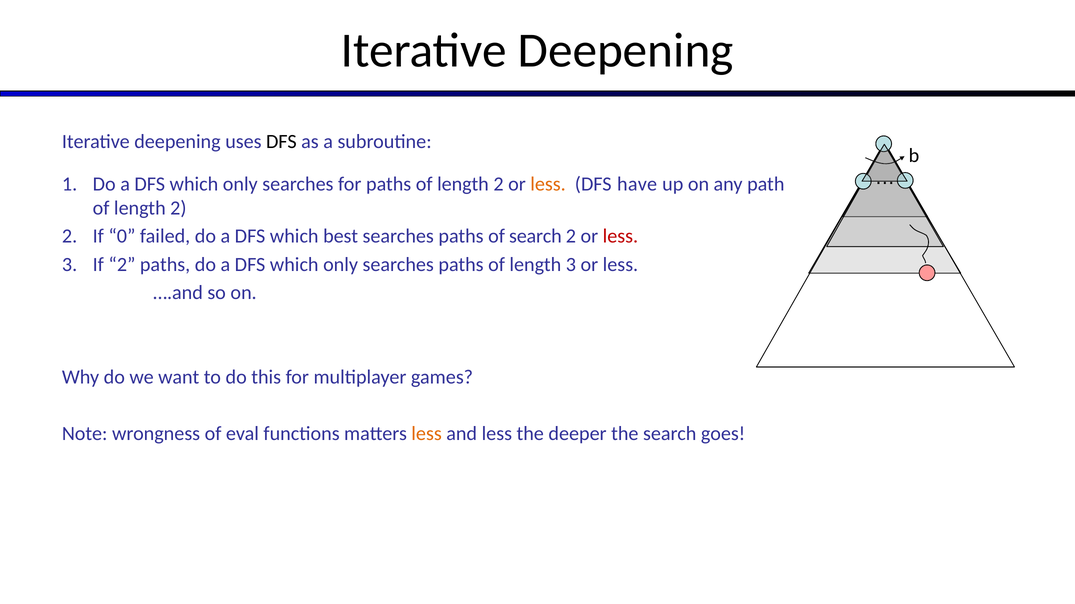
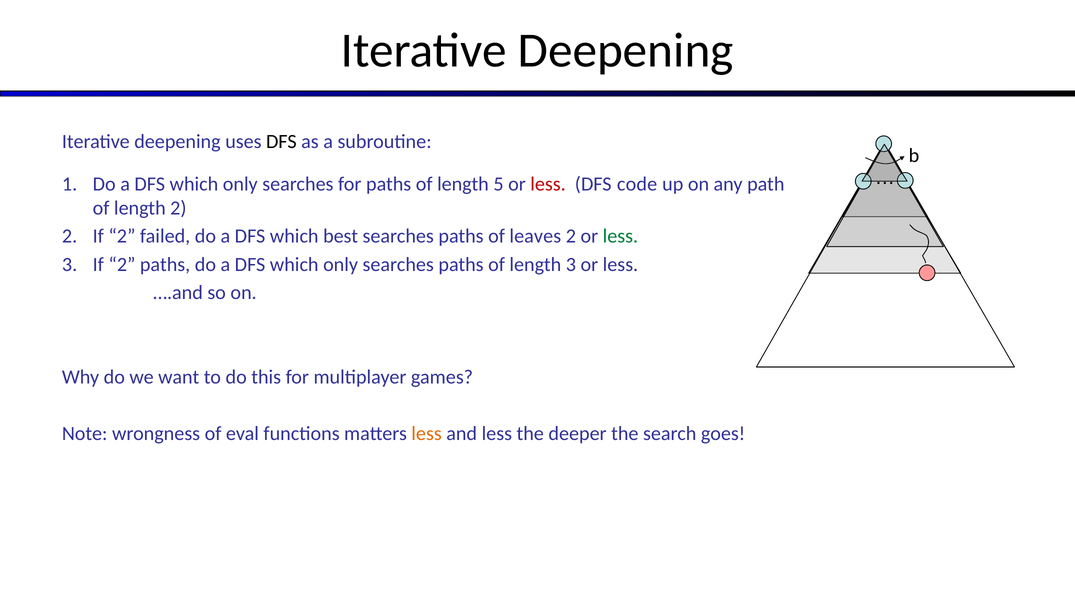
paths of length 2: 2 -> 5
less at (548, 184) colour: orange -> red
have: have -> code
2 If 0: 0 -> 2
of search: search -> leaves
less at (620, 237) colour: red -> green
